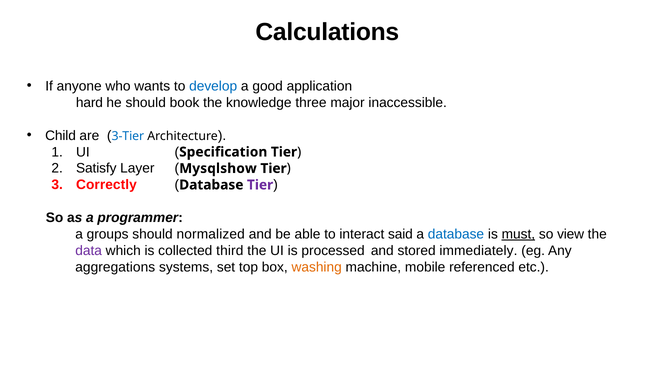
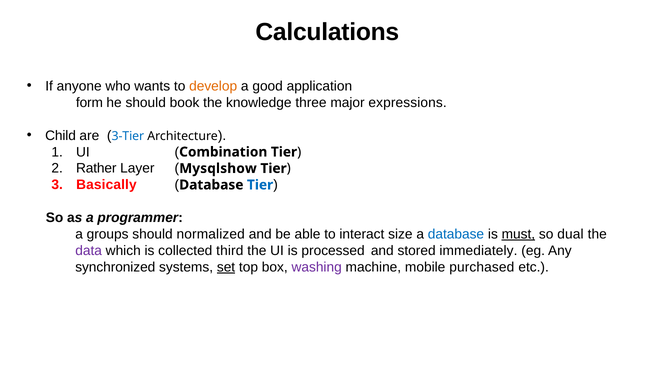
develop colour: blue -> orange
hard: hard -> form
inaccessible: inaccessible -> expressions
Specification: Specification -> Combination
Satisfy: Satisfy -> Rather
Correctly: Correctly -> Basically
Tier at (260, 185) colour: purple -> blue
said: said -> size
view: view -> dual
aggregations: aggregations -> synchronized
set underline: none -> present
washing colour: orange -> purple
referenced: referenced -> purchased
